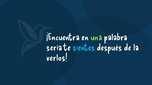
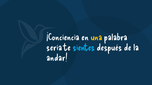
¡Encuentra: ¡Encuentra -> ¡Conciencia
una colour: light green -> yellow
verlos: verlos -> andar
